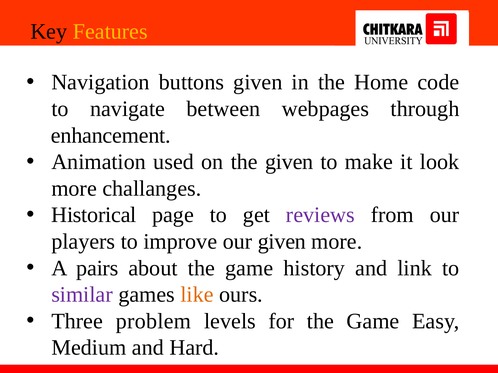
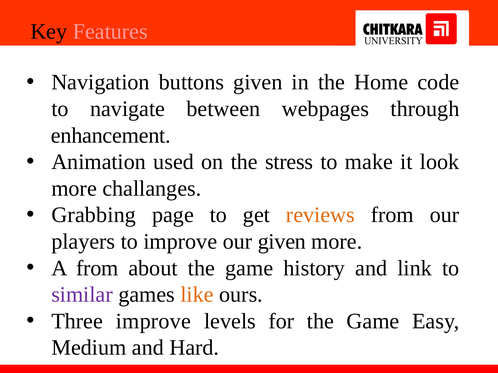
Features colour: yellow -> pink
the given: given -> stress
Historical: Historical -> Grabbing
reviews colour: purple -> orange
A pairs: pairs -> from
Three problem: problem -> improve
